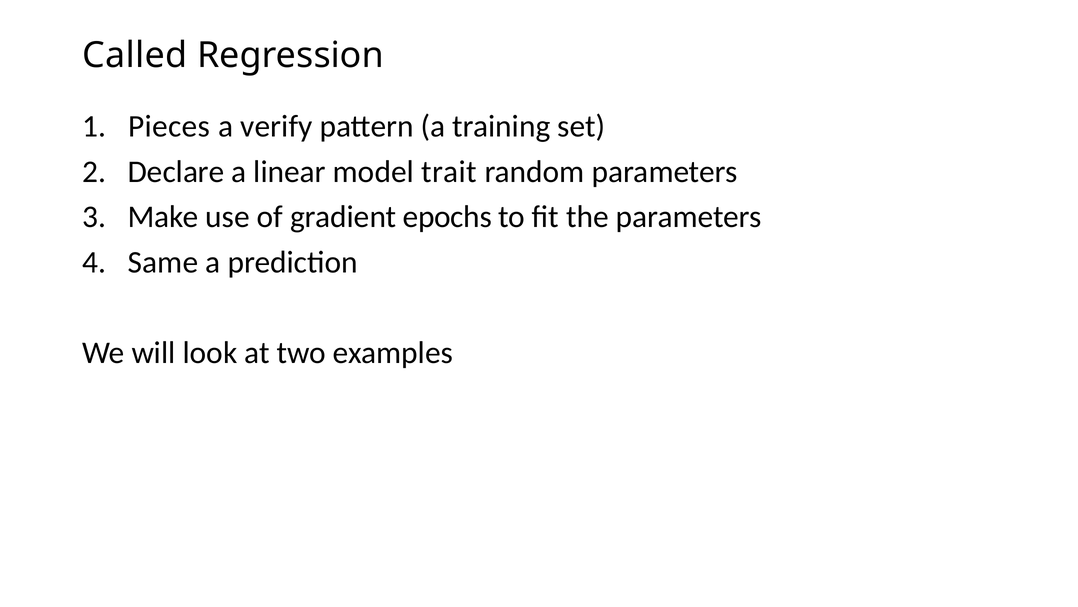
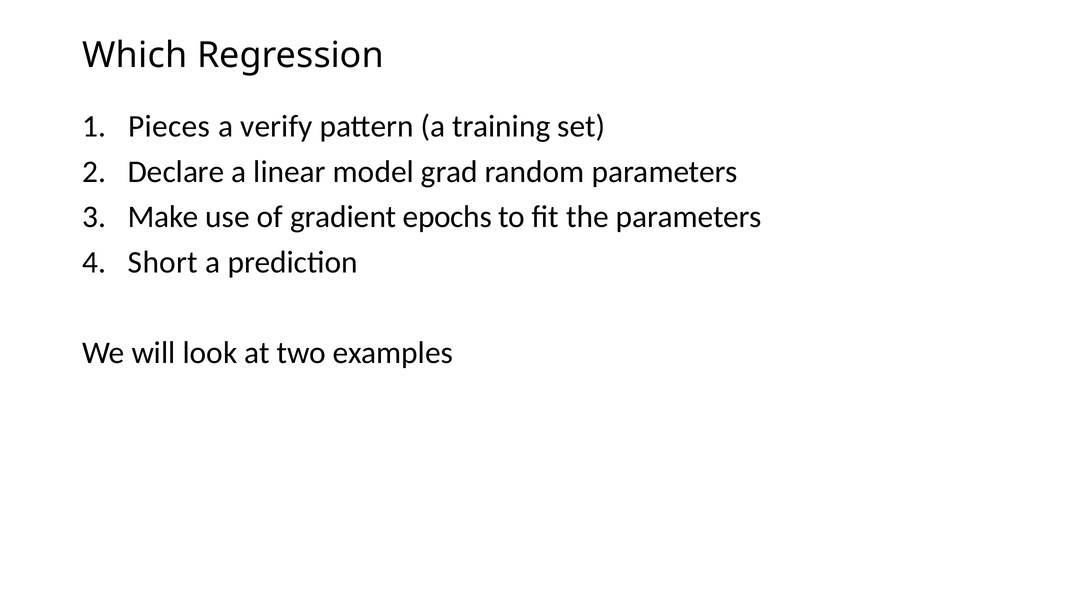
Called: Called -> Which
trait: trait -> grad
Same: Same -> Short
